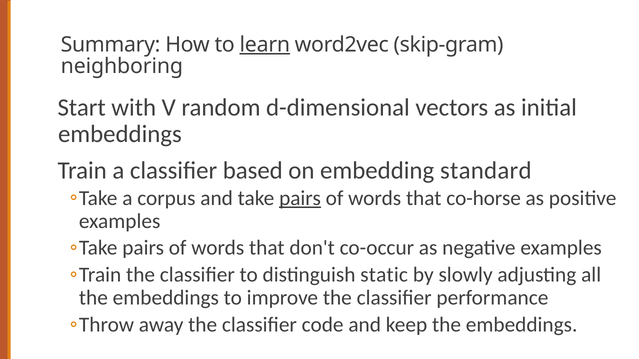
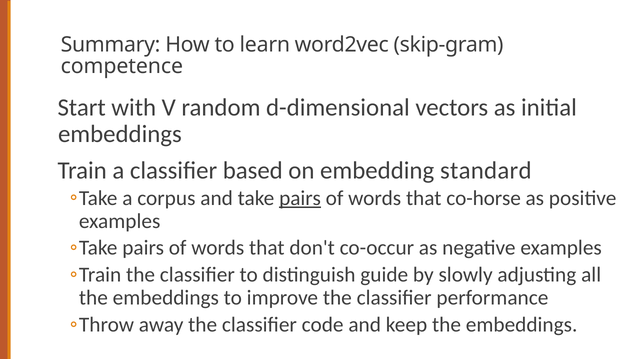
learn underline: present -> none
neighboring: neighboring -> competence
static: static -> guide
